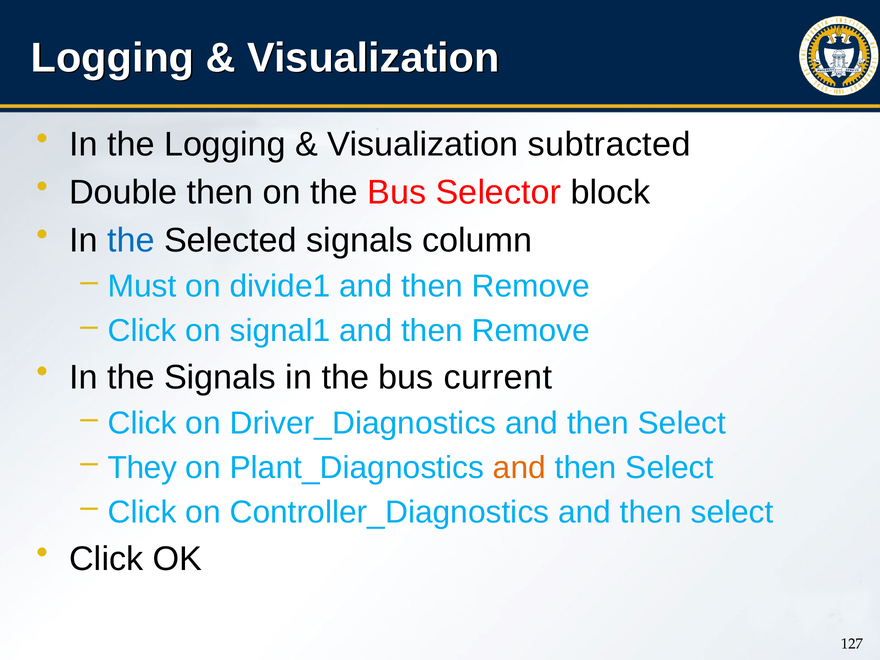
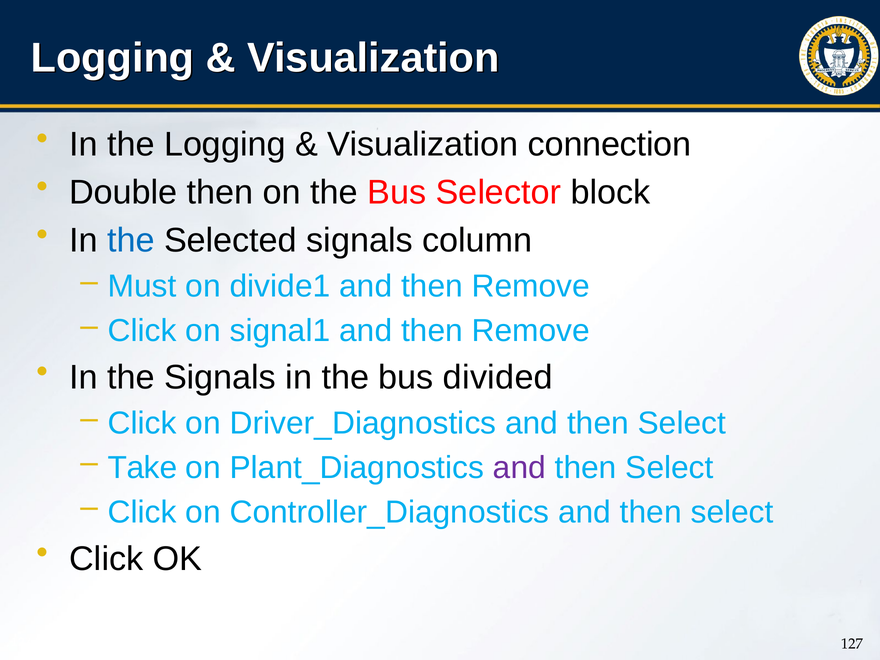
subtracted: subtracted -> connection
current: current -> divided
They: They -> Take
and at (519, 468) colour: orange -> purple
